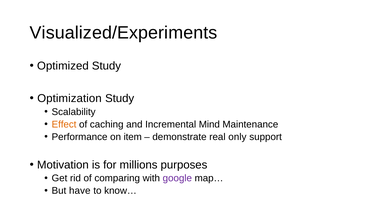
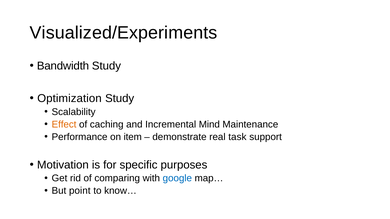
Optimized: Optimized -> Bandwidth
only: only -> task
millions: millions -> specific
google colour: purple -> blue
have: have -> point
